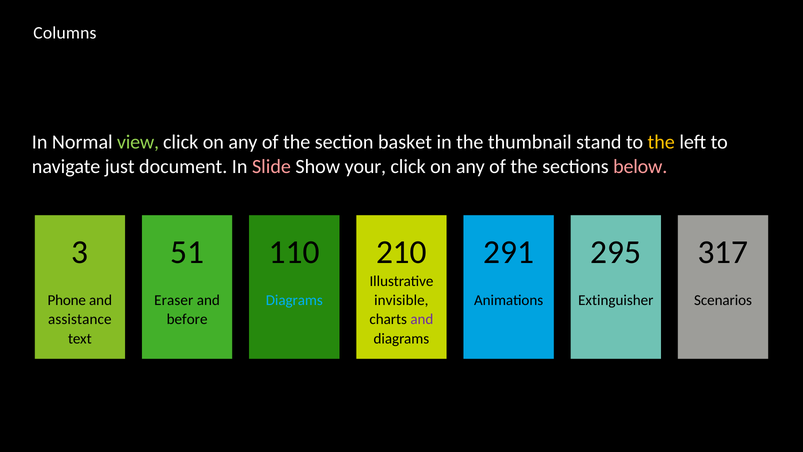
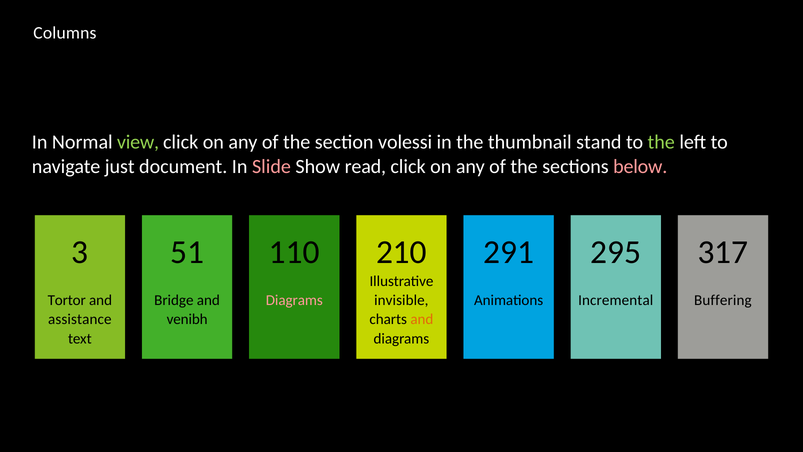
basket: basket -> volessi
the at (661, 142) colour: yellow -> light green
your: your -> read
Phone: Phone -> Tortor
Eraser: Eraser -> Bridge
Diagrams at (294, 300) colour: light blue -> pink
Extinguisher: Extinguisher -> Incremental
Scenarios: Scenarios -> Buffering
before: before -> venibh
and at (422, 319) colour: purple -> orange
